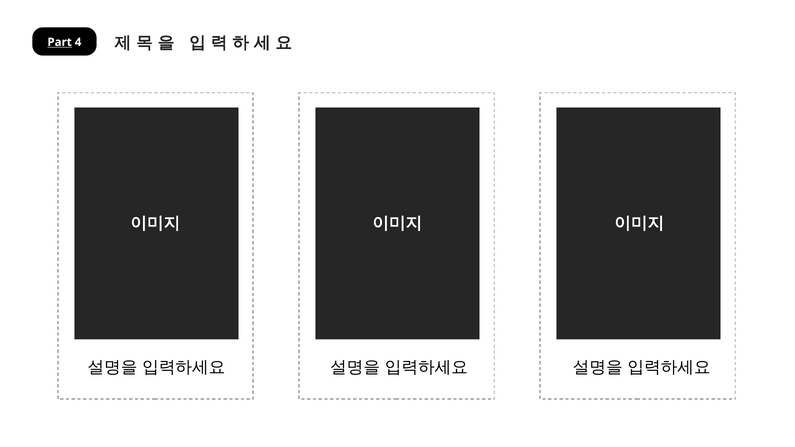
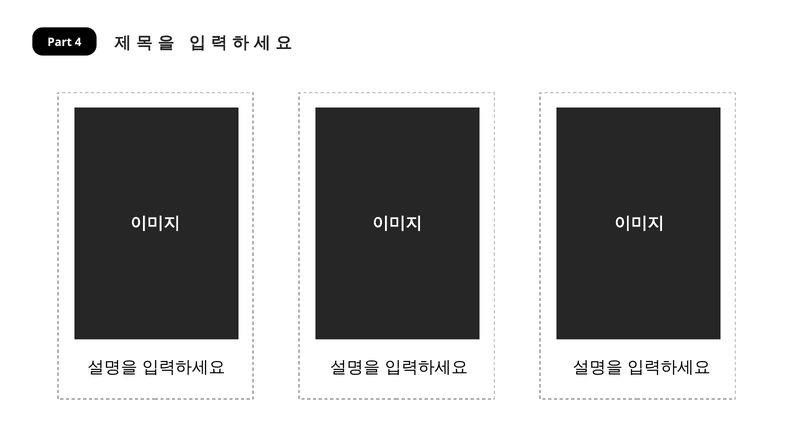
Part underline: present -> none
